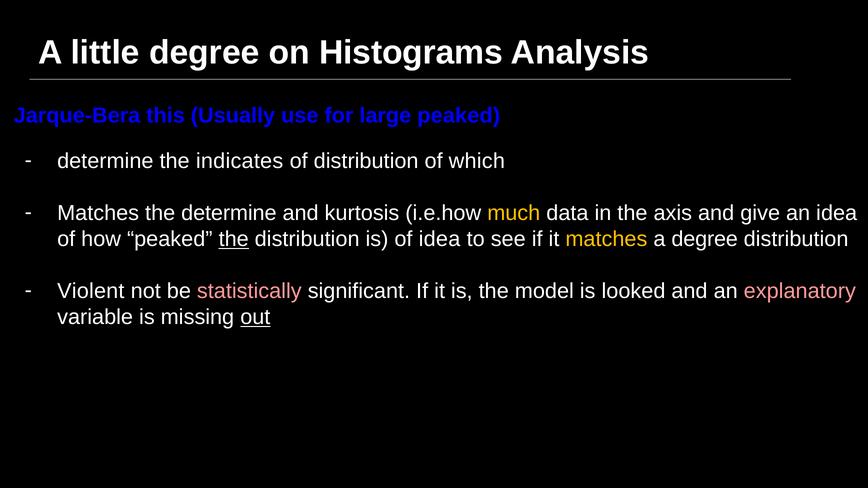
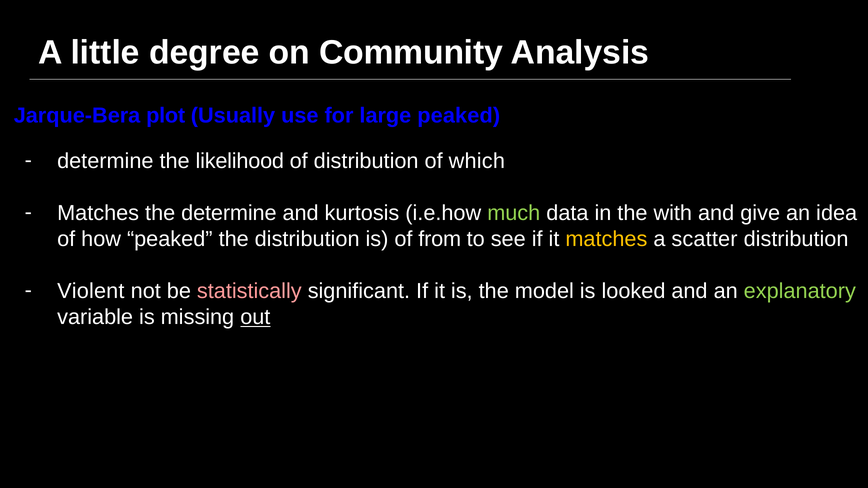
Histograms: Histograms -> Community
this: this -> plot
indicates: indicates -> likelihood
much colour: yellow -> light green
axis: axis -> with
the at (234, 239) underline: present -> none
of idea: idea -> from
a degree: degree -> scatter
explanatory colour: pink -> light green
